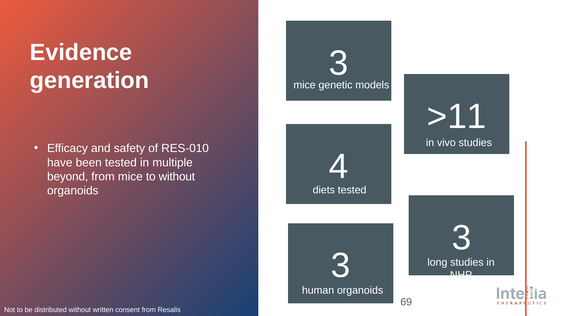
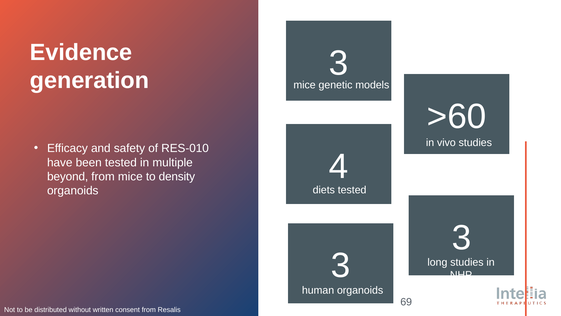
>11: >11 -> >60
to without: without -> density
